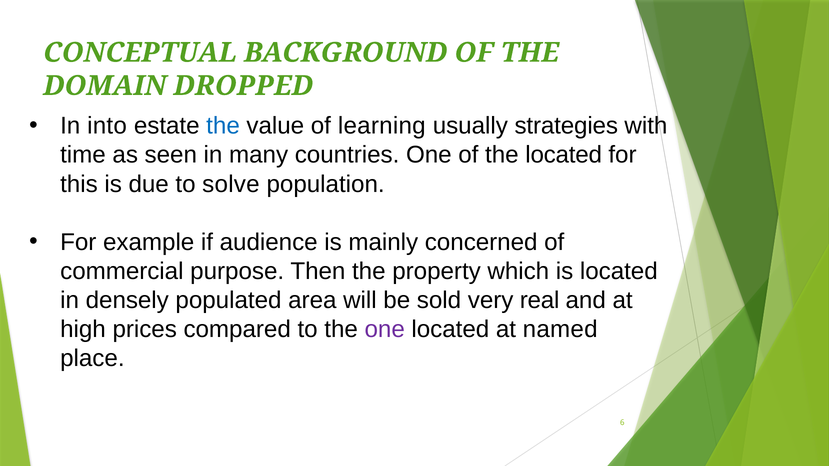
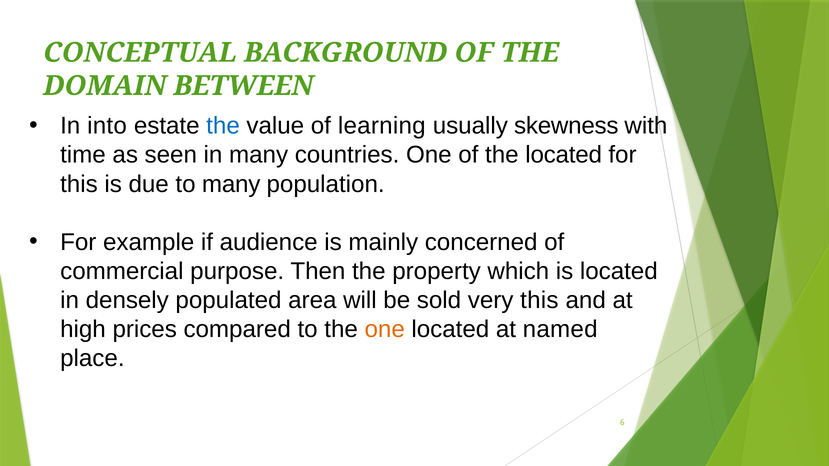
DROPPED: DROPPED -> BETWEEN
strategies: strategies -> skewness
to solve: solve -> many
very real: real -> this
one at (385, 329) colour: purple -> orange
